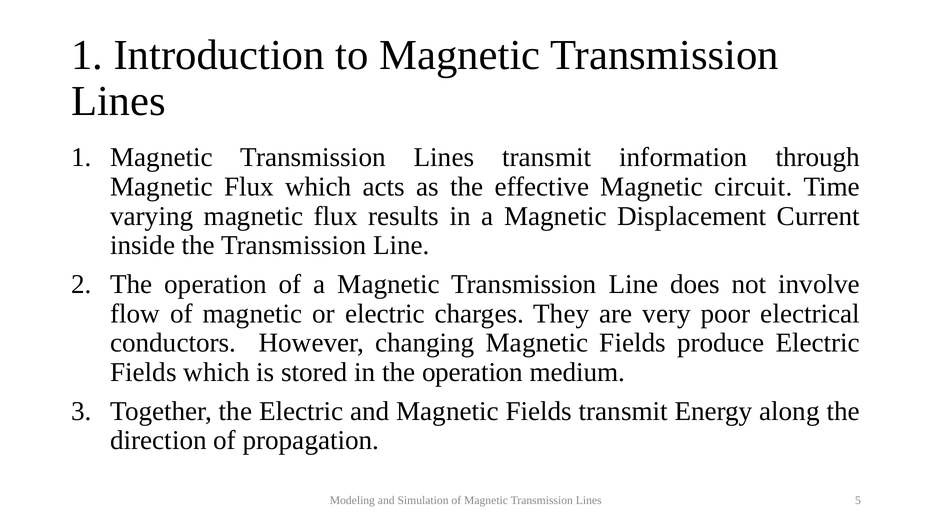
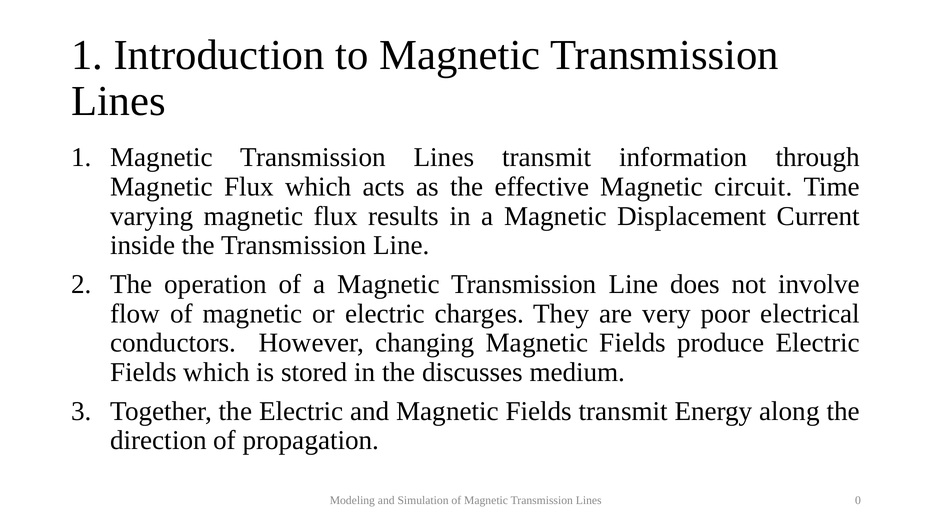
in the operation: operation -> discusses
5: 5 -> 0
